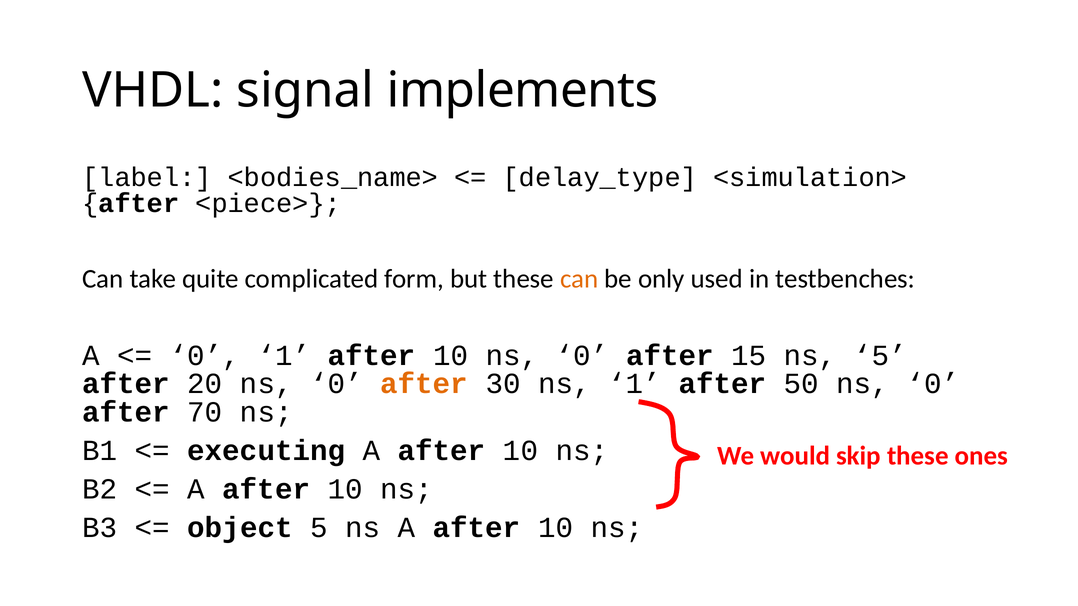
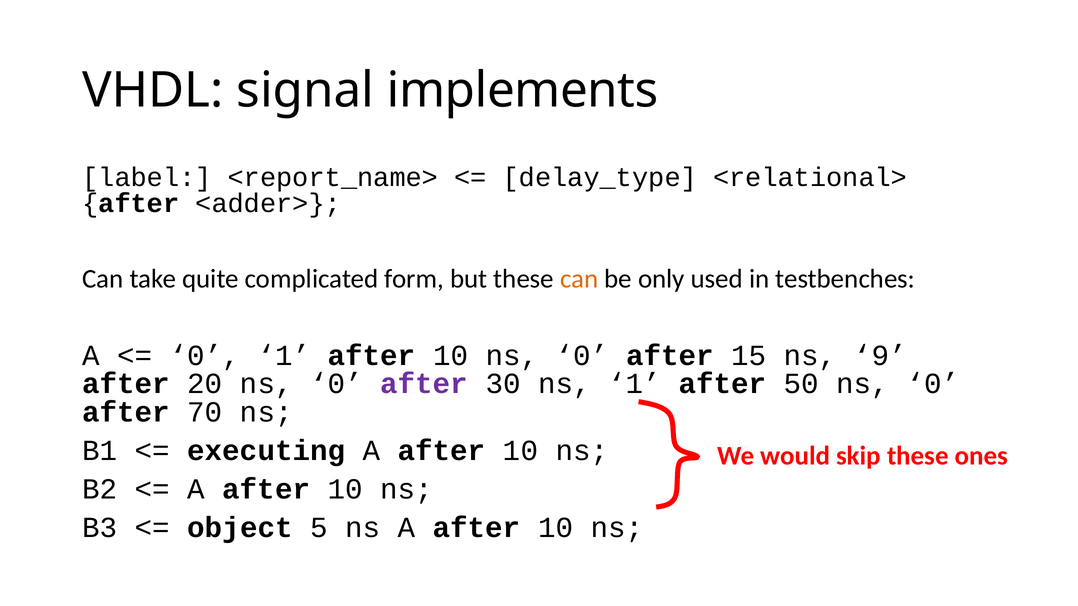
<bodies_name>: <bodies_name> -> <report_name>
<simulation>: <simulation> -> <relational>
<piece>: <piece> -> <adder>
ns 5: 5 -> 9
after at (424, 384) colour: orange -> purple
